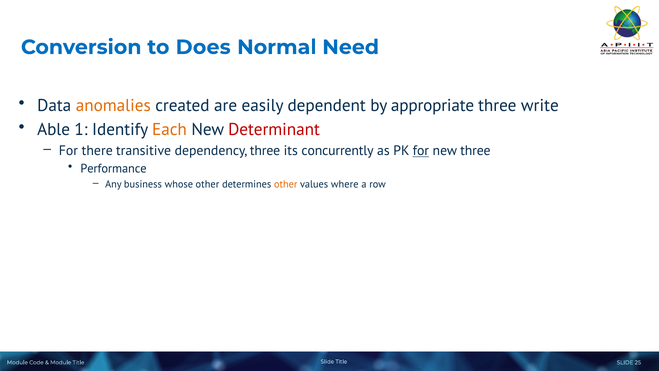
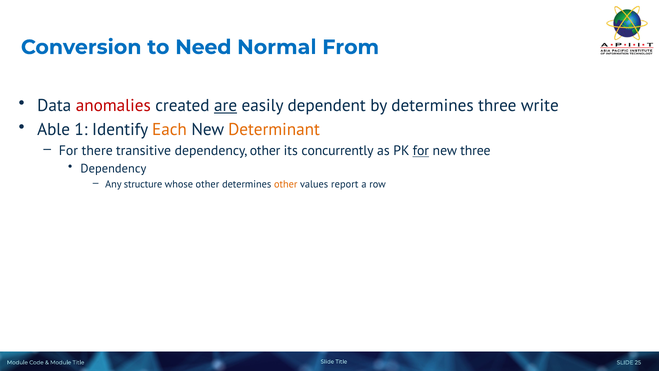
Does: Does -> Need
Need: Need -> From
anomalies colour: orange -> red
are underline: none -> present
by appropriate: appropriate -> determines
Determinant colour: red -> orange
dependency three: three -> other
Performance at (114, 169): Performance -> Dependency
business: business -> structure
where: where -> report
